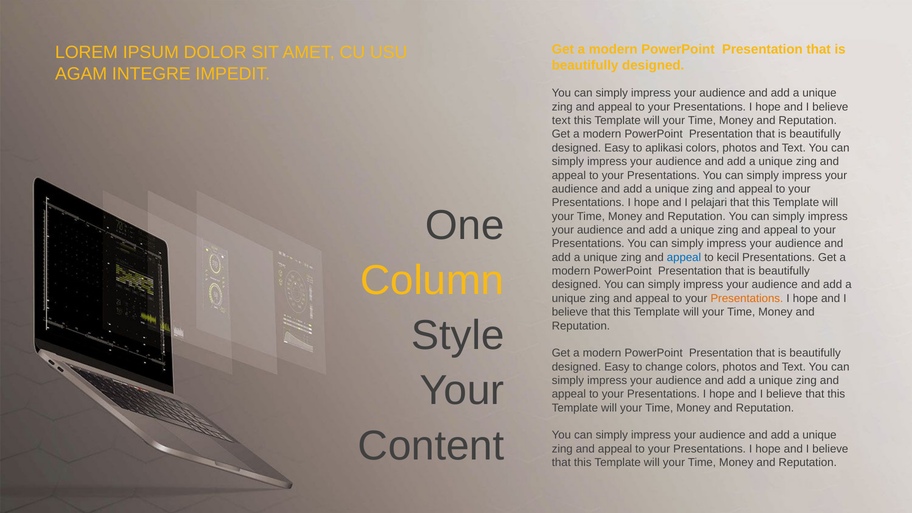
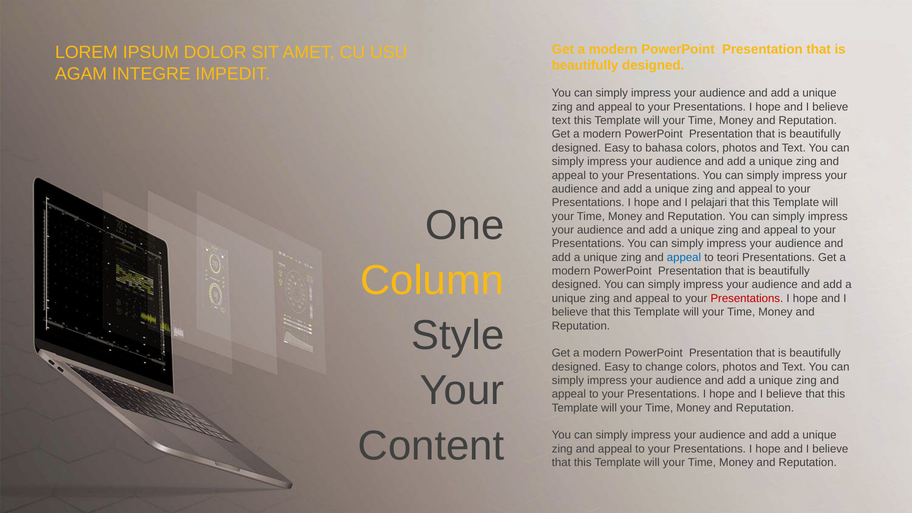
aplikasi: aplikasi -> bahasa
kecil: kecil -> teori
Presentations at (747, 298) colour: orange -> red
